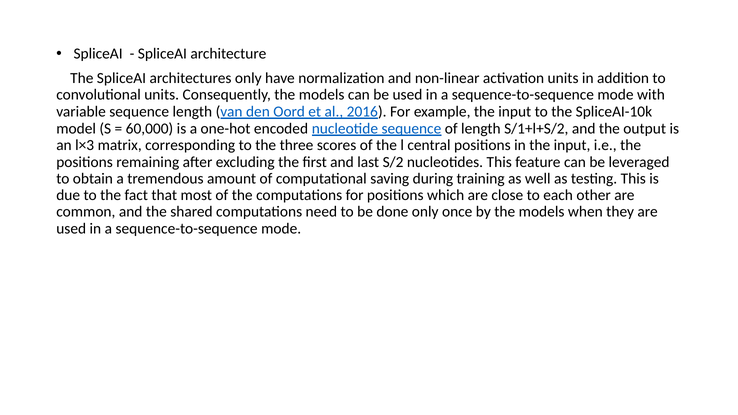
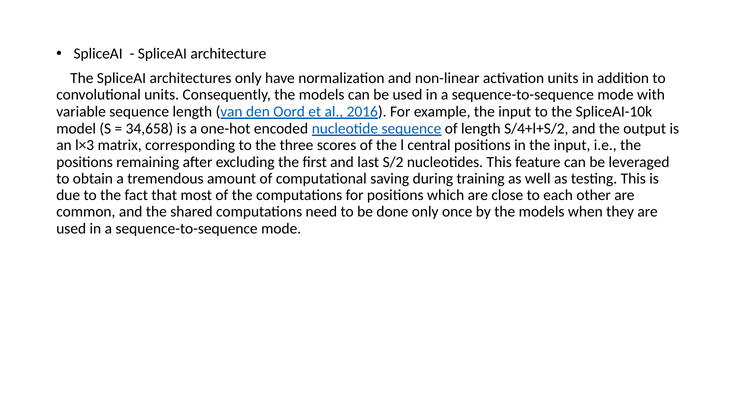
60,000: 60,000 -> 34,658
S/1+l+S/2: S/1+l+S/2 -> S/4+l+S/2
